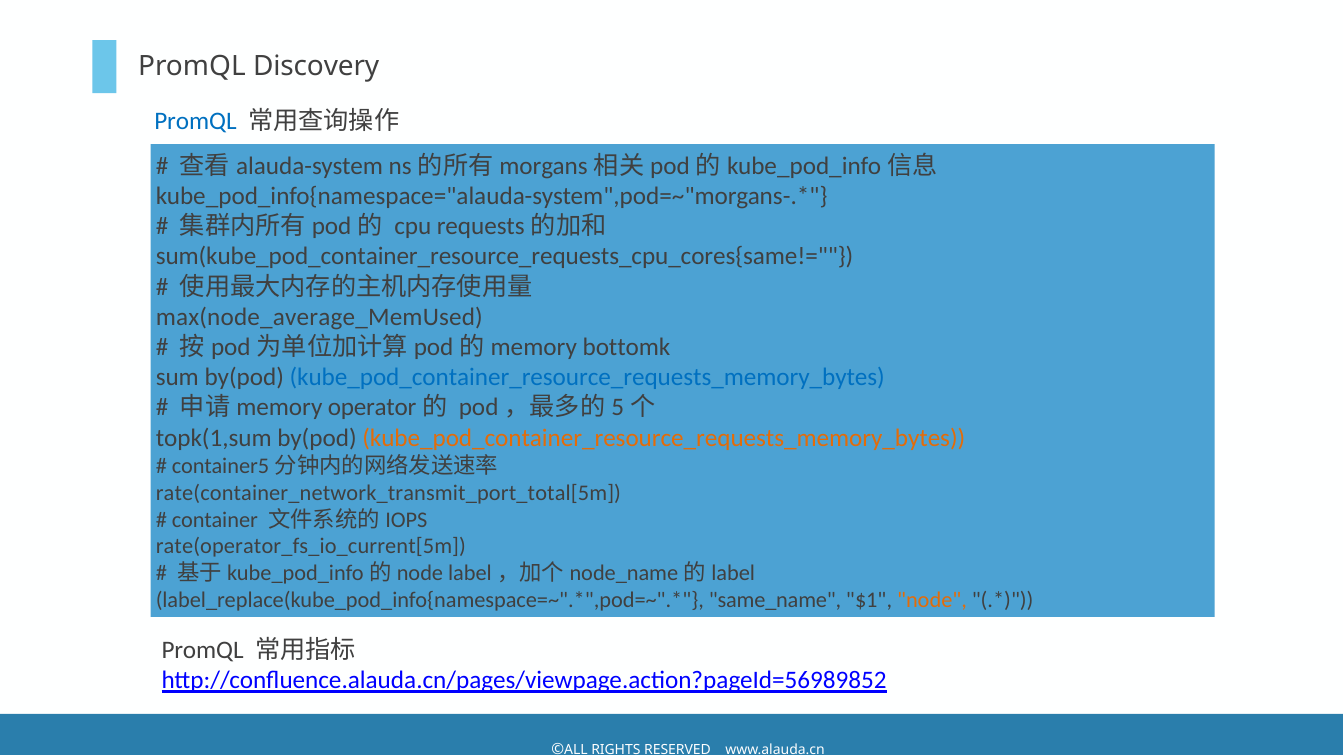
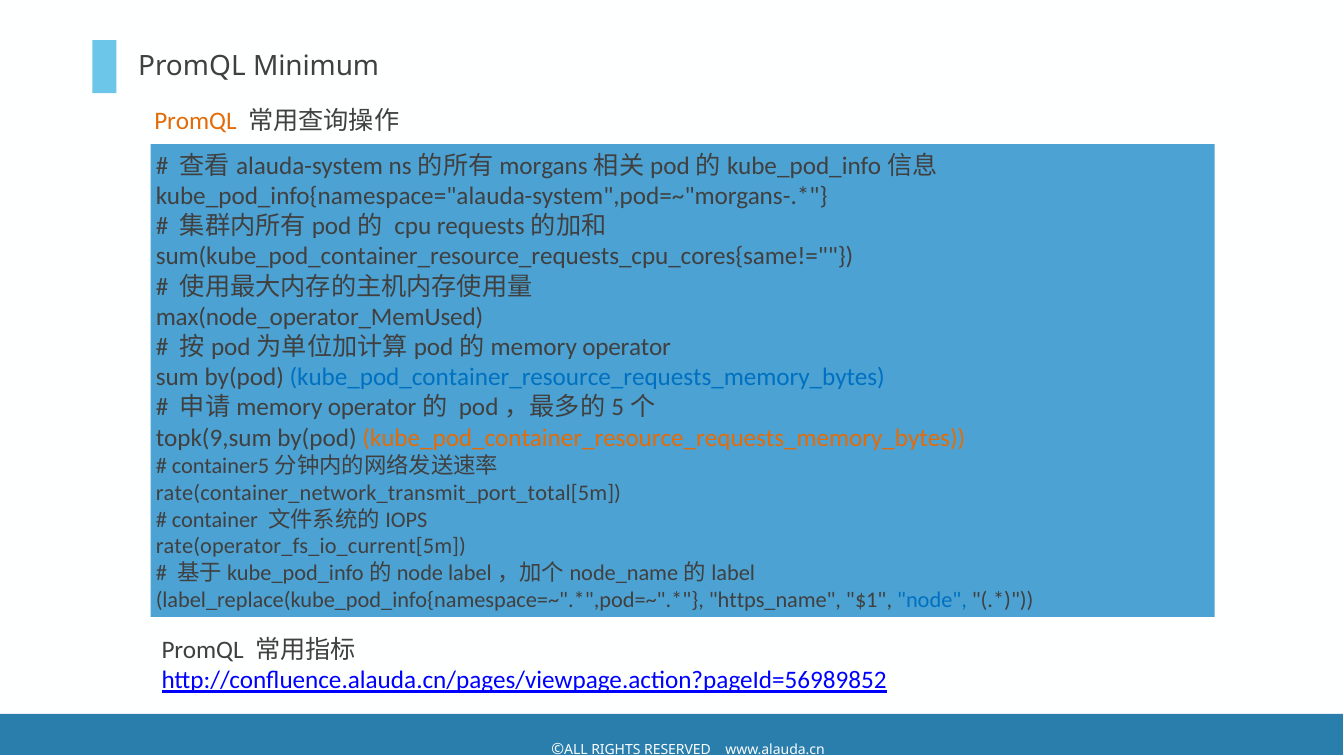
Discovery: Discovery -> Minimum
PromQL at (195, 121) colour: blue -> orange
max(node_average_MemUsed: max(node_average_MemUsed -> max(node_operator_MemUsed
bottomk at (626, 347): bottomk -> operator
topk(1,sum: topk(1,sum -> topk(9,sum
same_name: same_name -> https_name
node colour: orange -> blue
